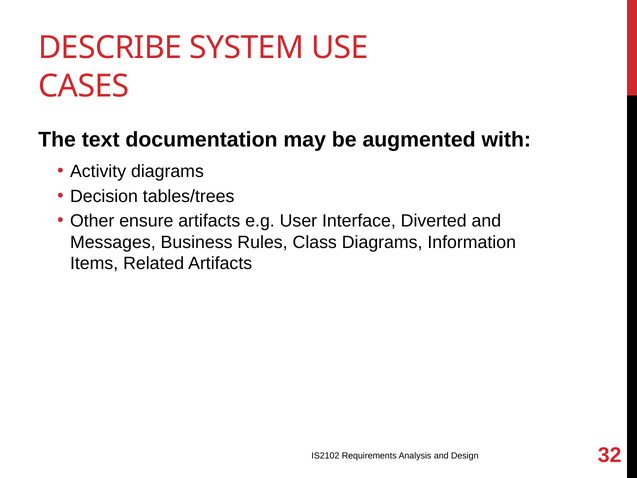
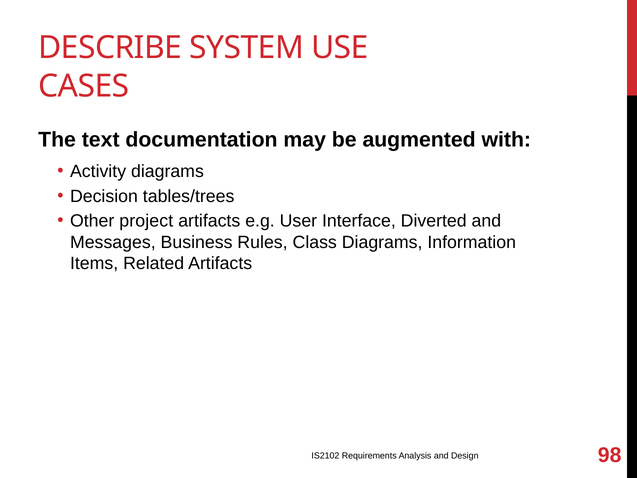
ensure: ensure -> project
32: 32 -> 98
